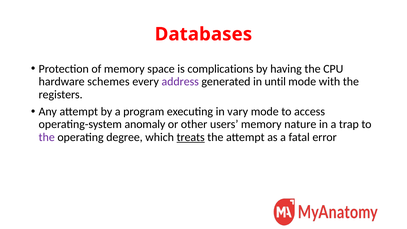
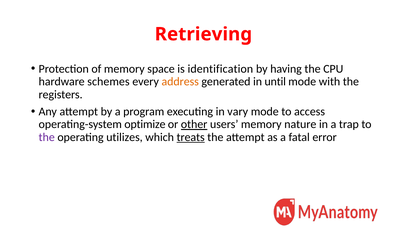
Databases: Databases -> Retrieving
complications: complications -> identification
address colour: purple -> orange
anomaly: anomaly -> optimize
other underline: none -> present
degree: degree -> utilizes
